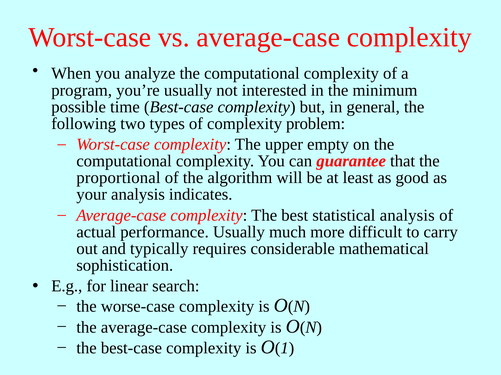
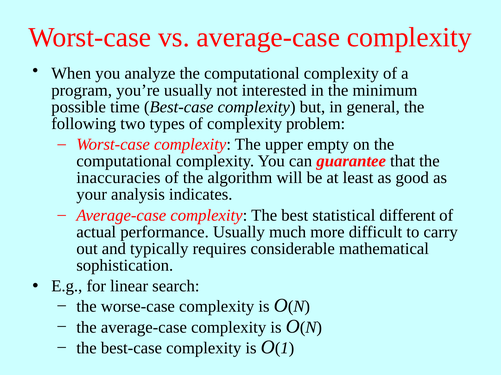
proportional: proportional -> inaccuracies
statistical analysis: analysis -> different
